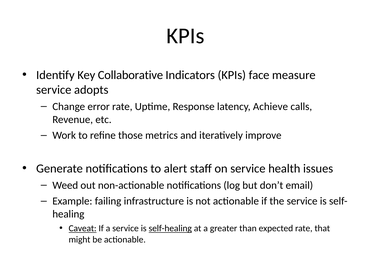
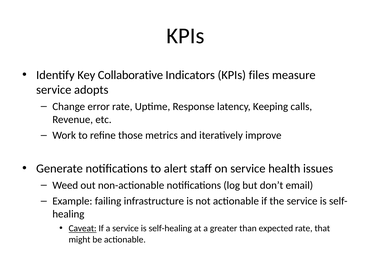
face: face -> files
Achieve: Achieve -> Keeping
self-healing underline: present -> none
